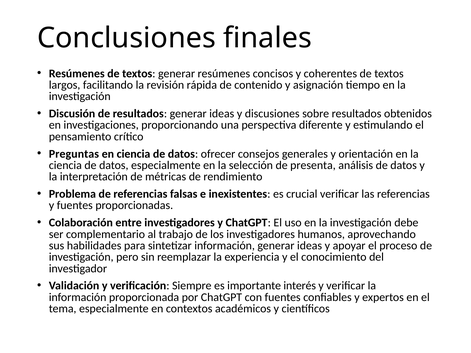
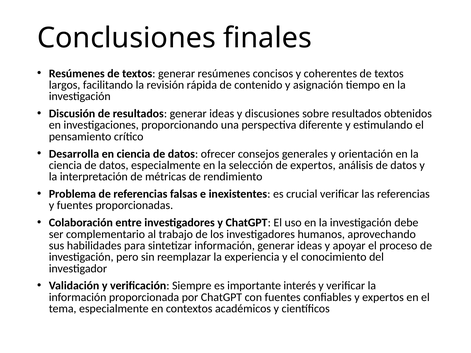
Preguntas: Preguntas -> Desarrolla
de presenta: presenta -> expertos
